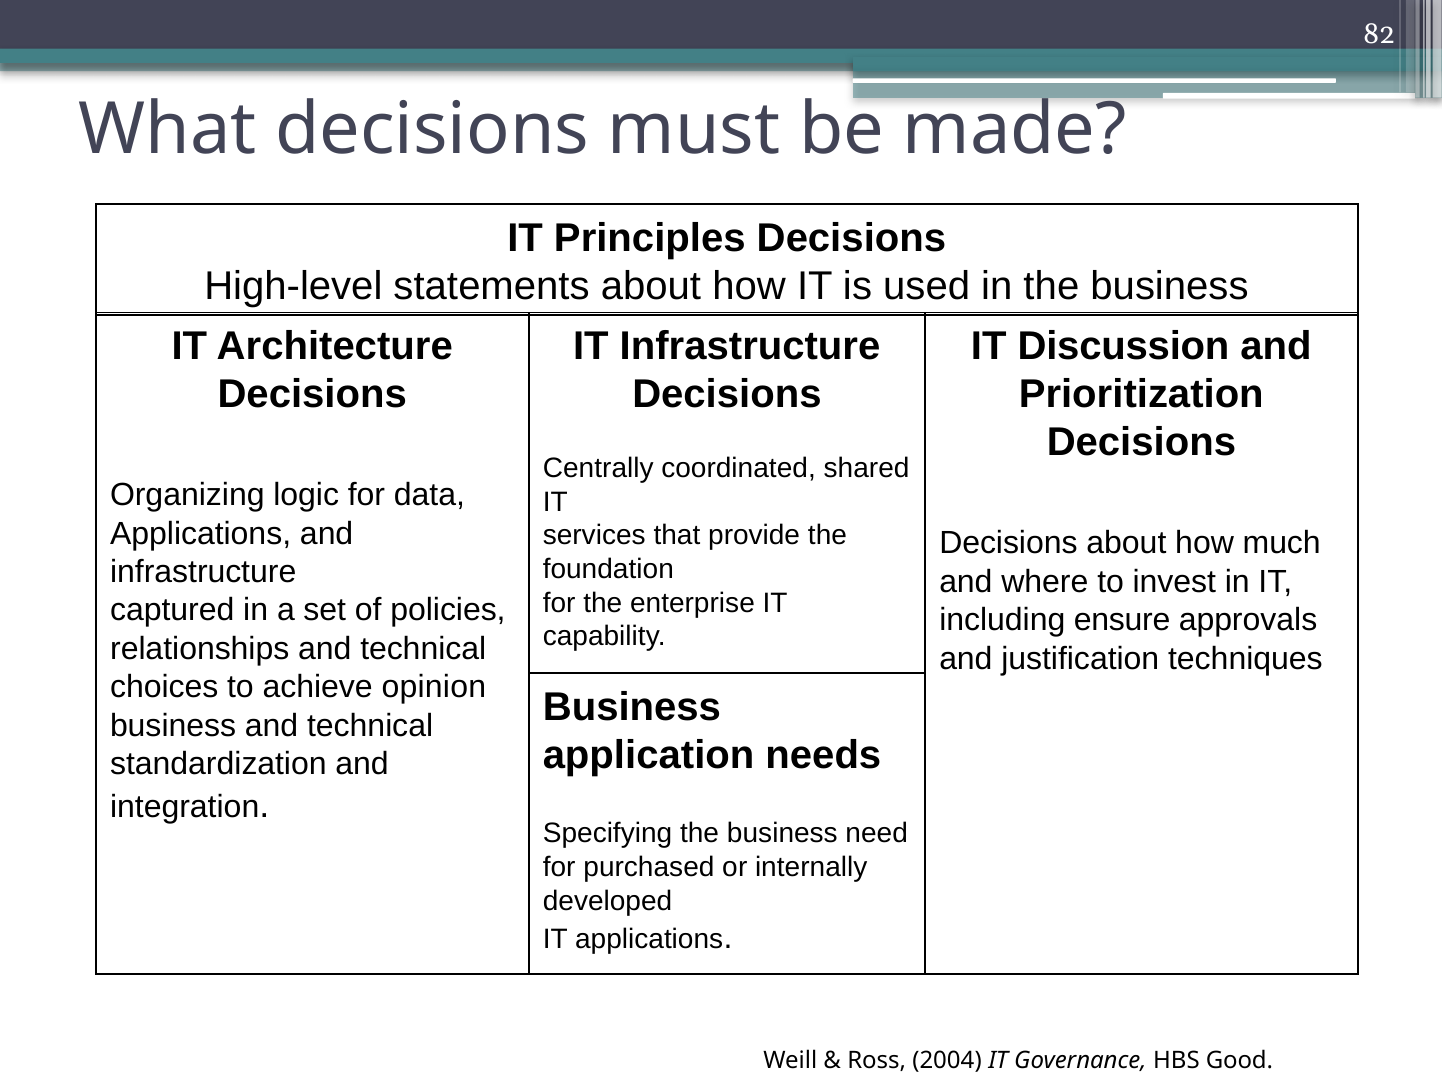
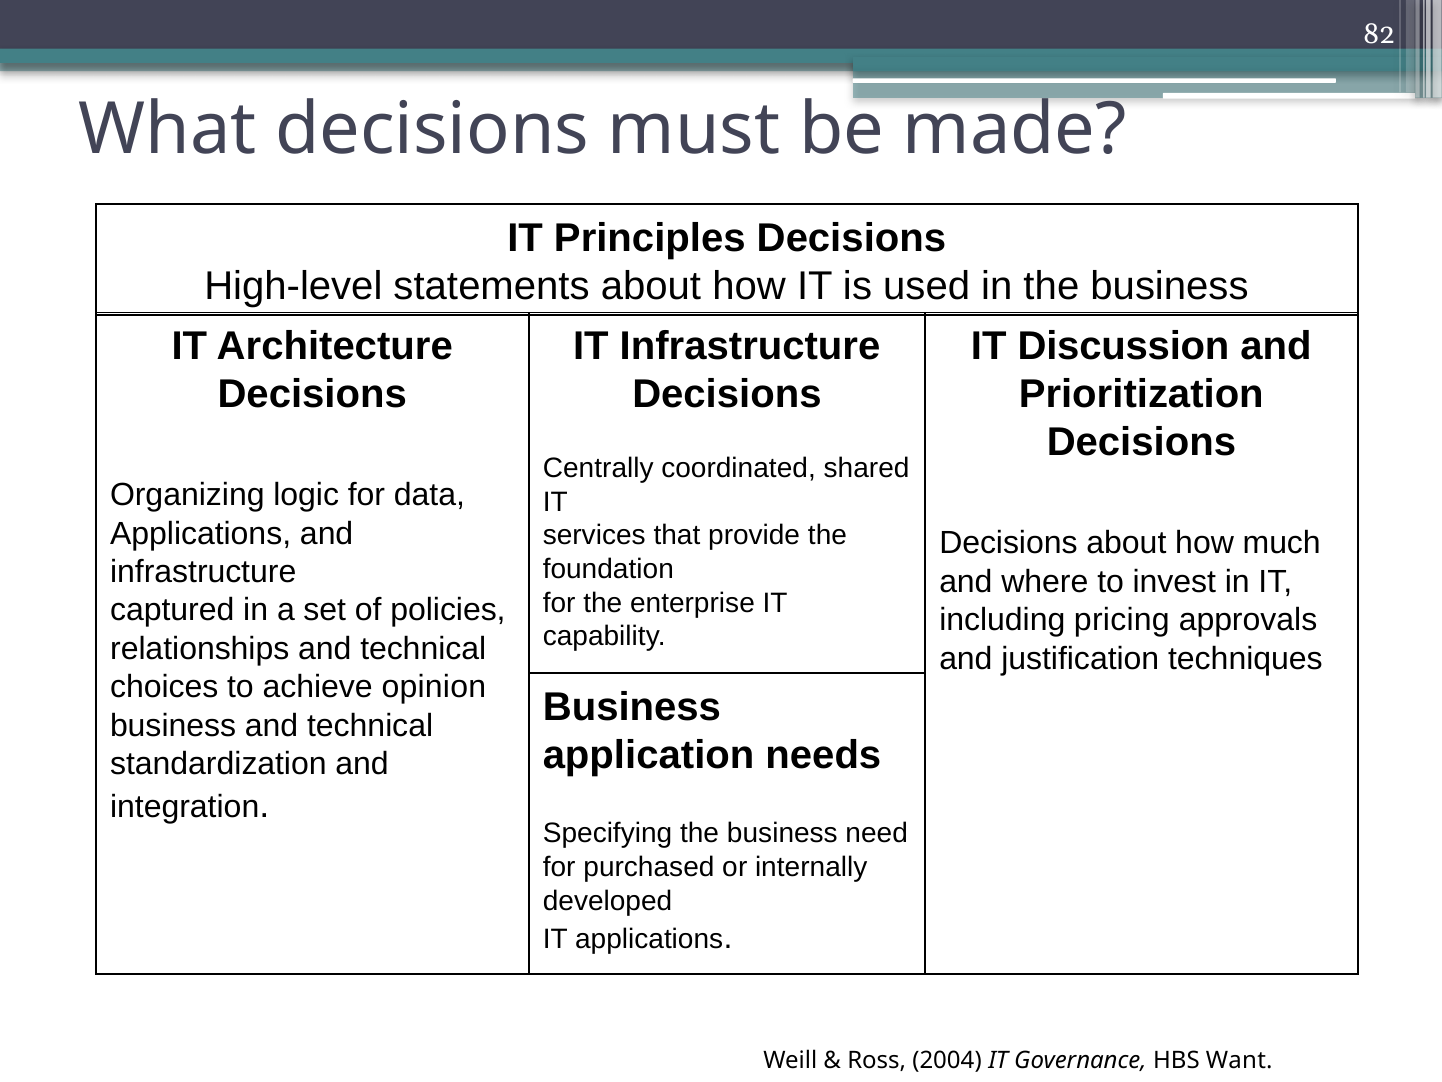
ensure: ensure -> pricing
Good: Good -> Want
